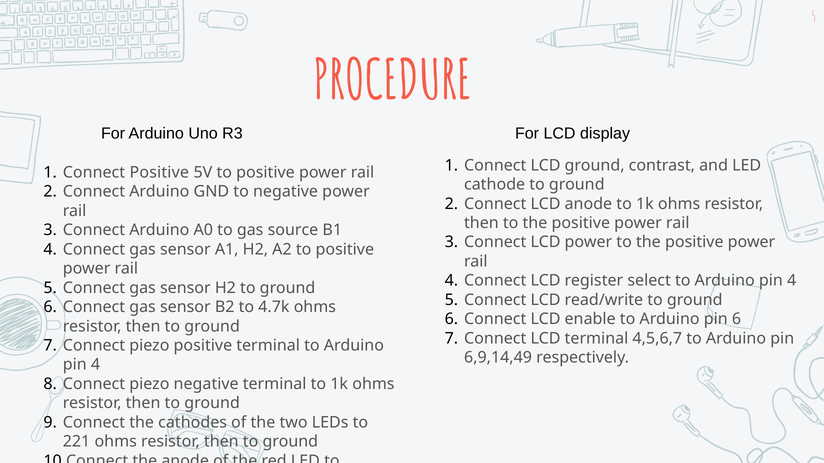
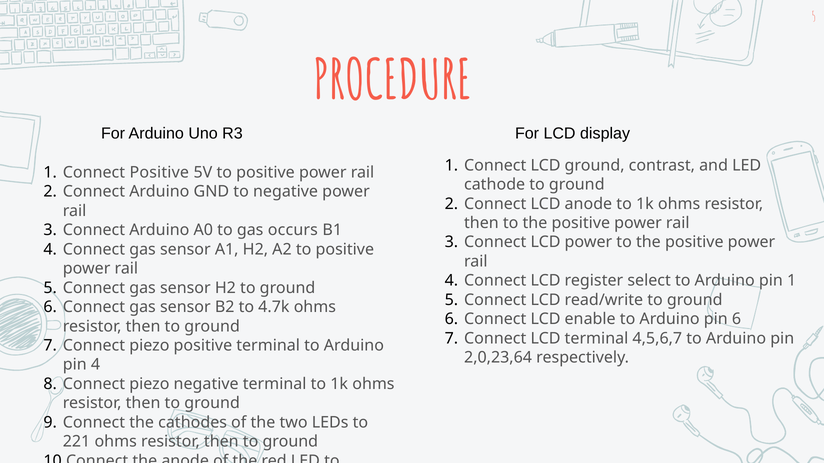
source: source -> occurs
4 at (792, 281): 4 -> 1
6,9,14,49: 6,9,14,49 -> 2,0,23,64
